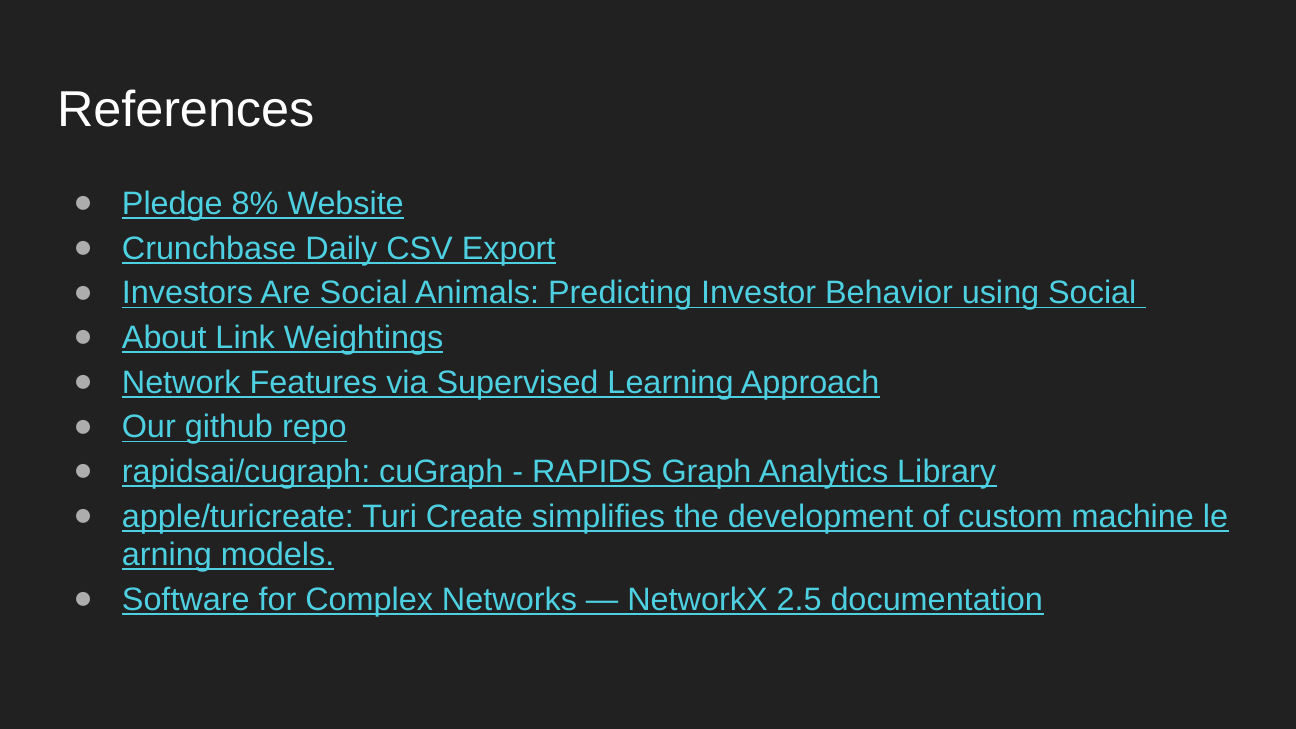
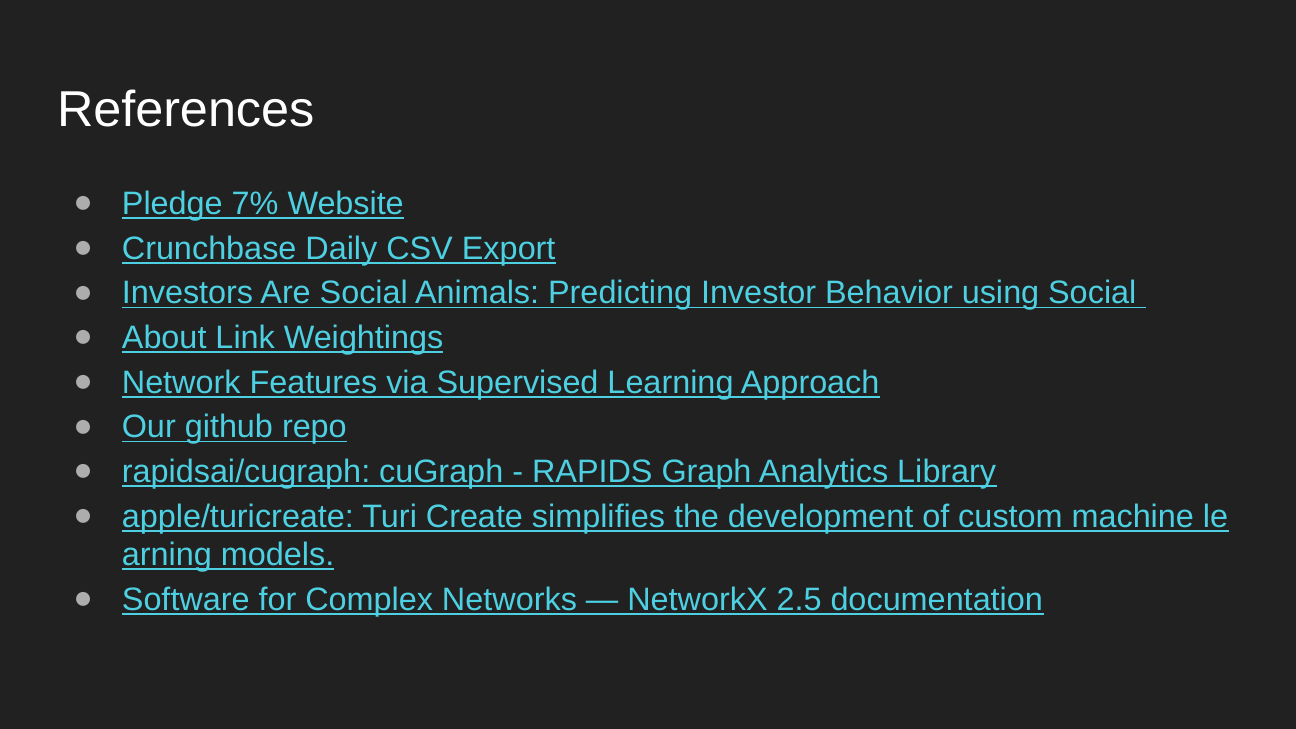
8%: 8% -> 7%
